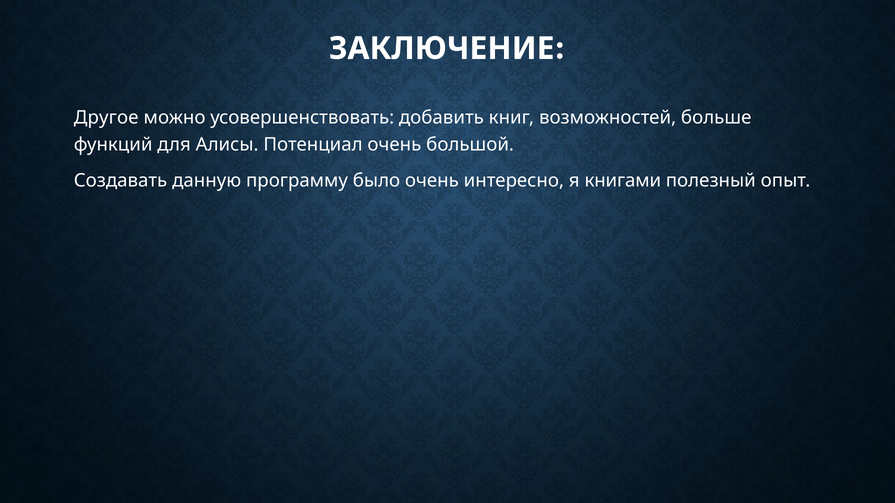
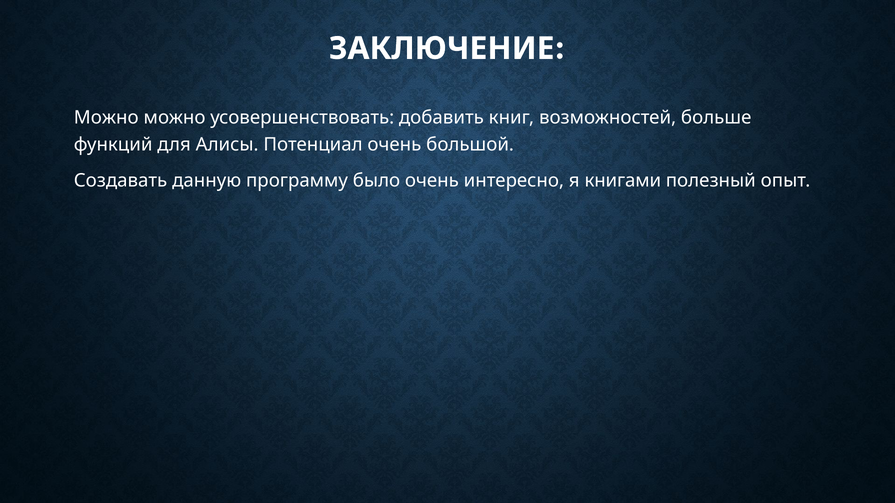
Другое at (106, 118): Другое -> Можно
